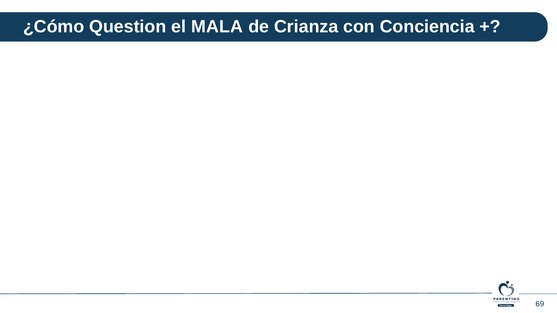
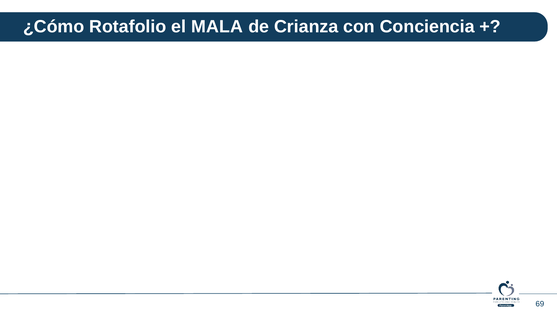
Question: Question -> Rotafolio
